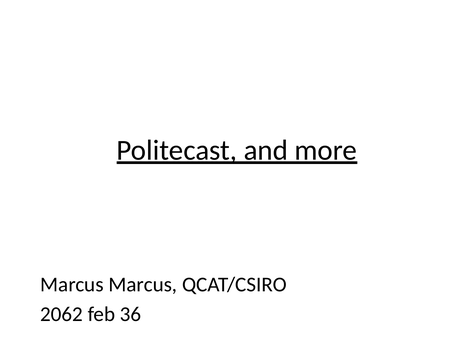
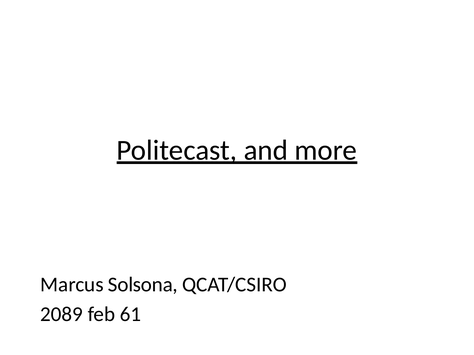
Marcus Marcus: Marcus -> Solsona
2062: 2062 -> 2089
36: 36 -> 61
